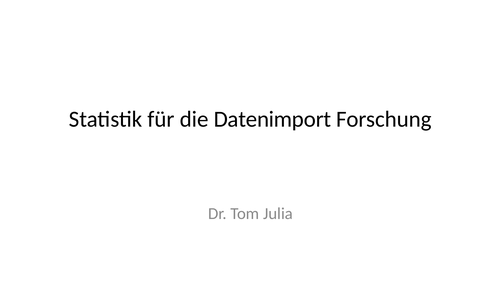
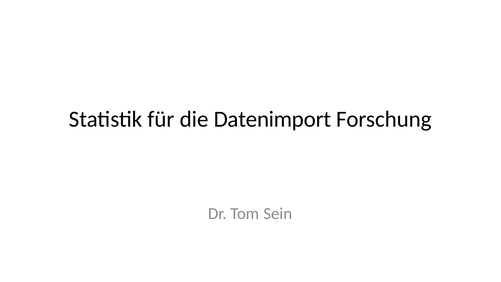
Julia: Julia -> Sein
